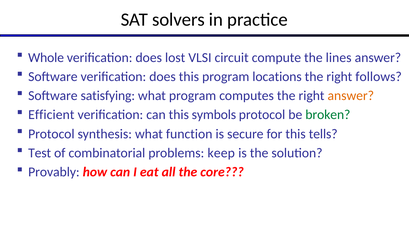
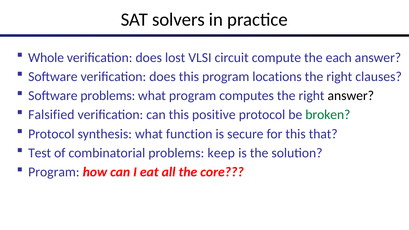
lines: lines -> each
follows: follows -> clauses
Software satisfying: satisfying -> problems
answer at (351, 96) colour: orange -> black
Efficient: Efficient -> Falsified
symbols: symbols -> positive
tells: tells -> that
Provably at (54, 172): Provably -> Program
